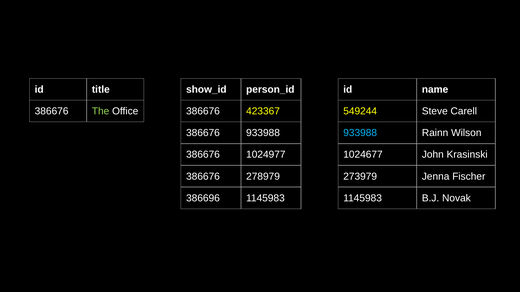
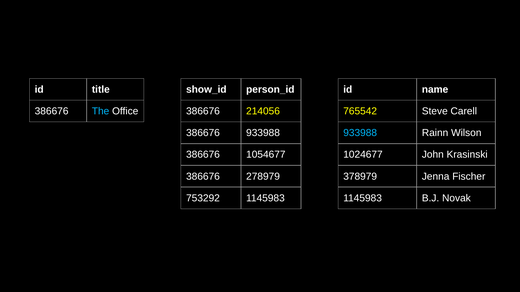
The colour: light green -> light blue
423367: 423367 -> 214056
549244: 549244 -> 765542
1024977: 1024977 -> 1054677
273979: 273979 -> 378979
386696: 386696 -> 753292
